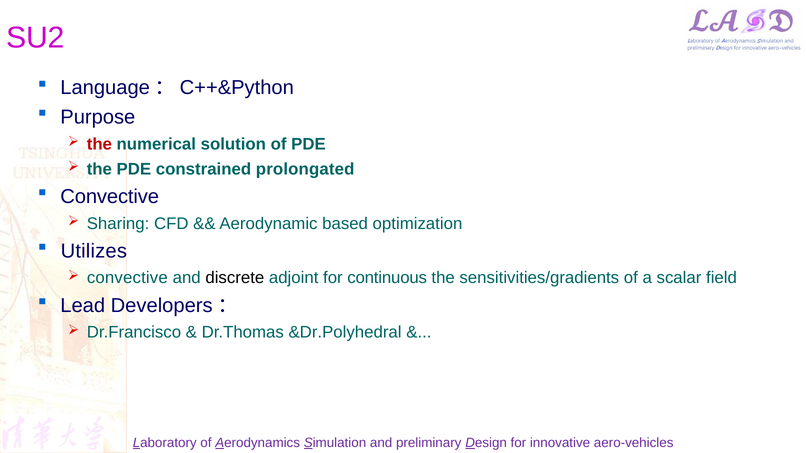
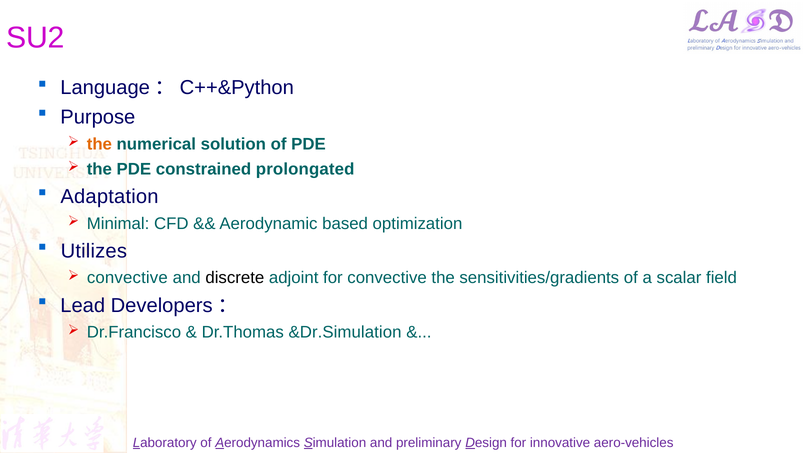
the at (99, 144) colour: red -> orange
Convective at (110, 197): Convective -> Adaptation
Sharing: Sharing -> Minimal
for continuous: continuous -> convective
&Dr.Polyhedral: &Dr.Polyhedral -> &Dr.Simulation
